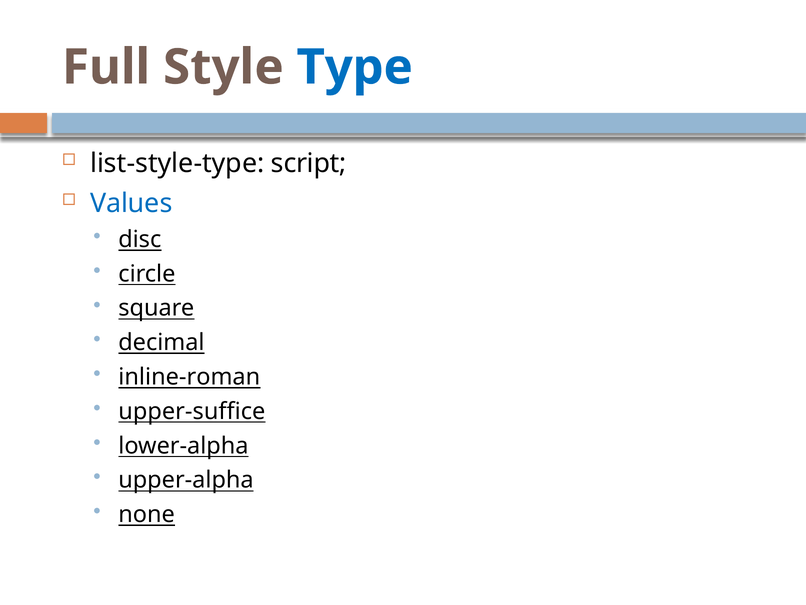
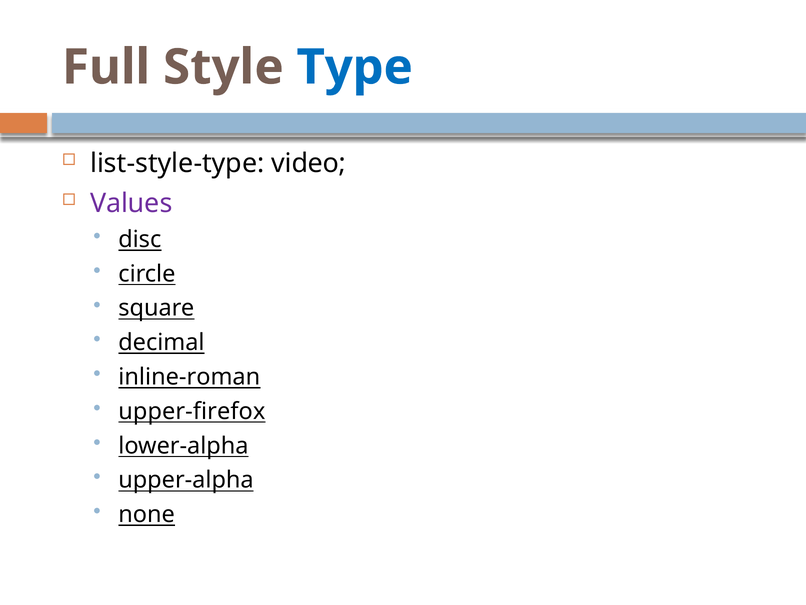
script: script -> video
Values colour: blue -> purple
upper-suffice: upper-suffice -> upper-firefox
